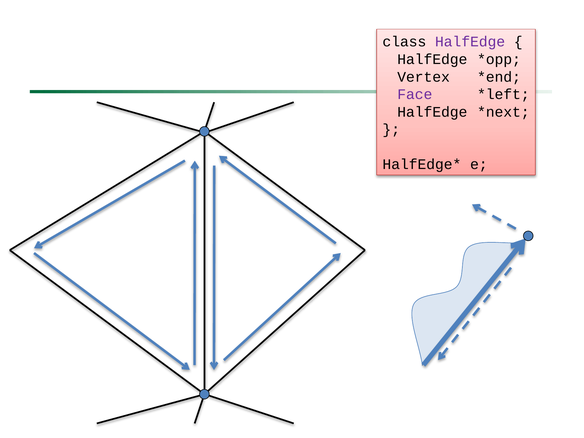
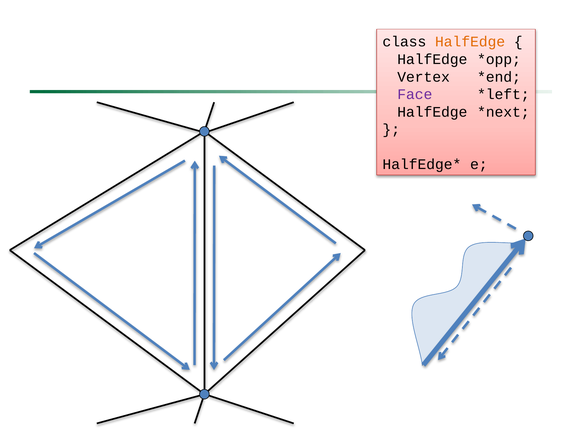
HalfEdge at (470, 42) colour: purple -> orange
